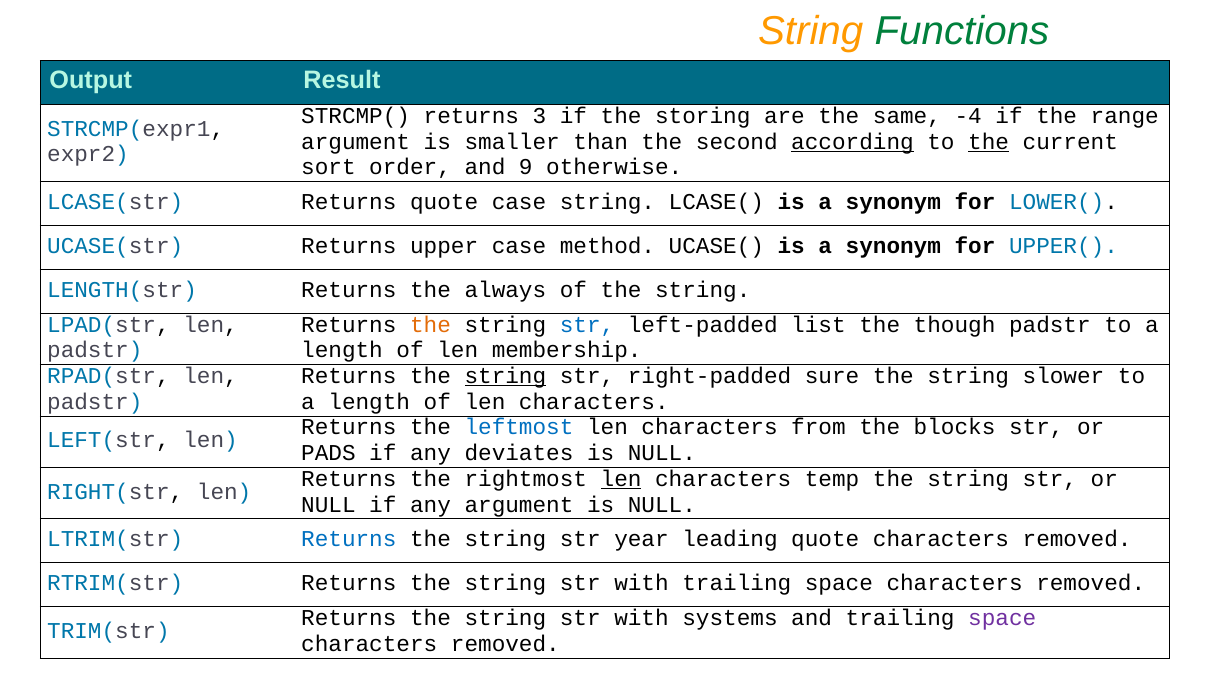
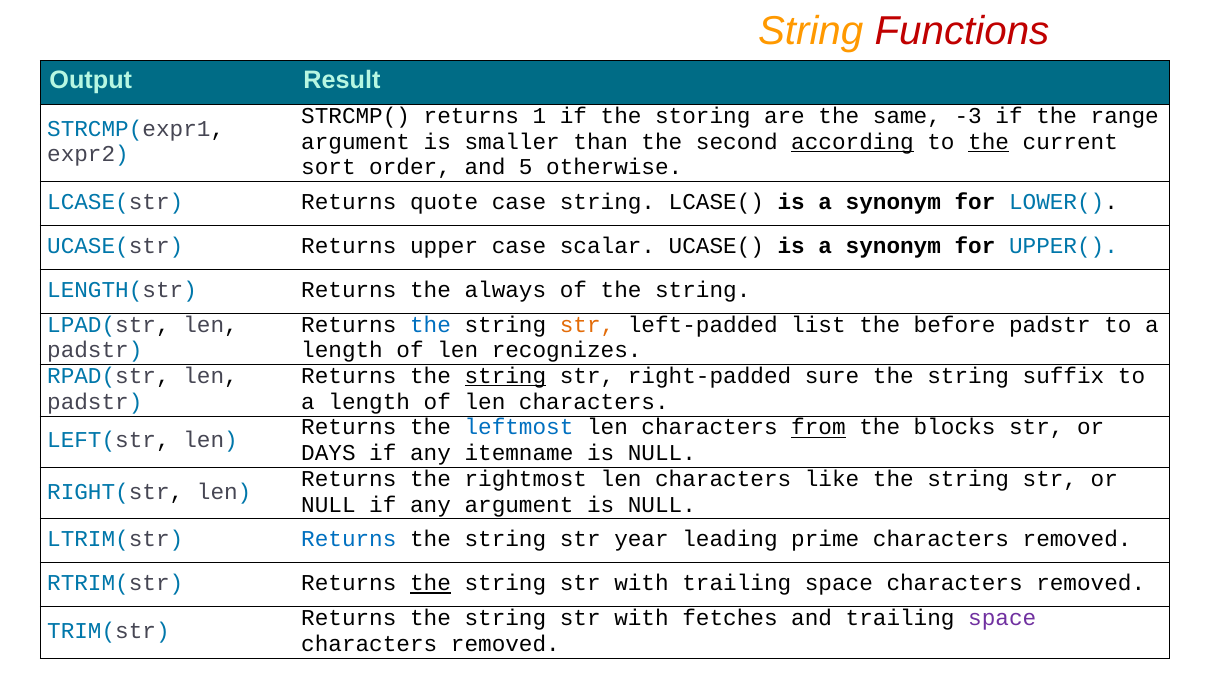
Functions colour: green -> red
3: 3 -> 1
-4: -4 -> -3
9: 9 -> 5
method: method -> scalar
the at (431, 325) colour: orange -> blue
str at (587, 325) colour: blue -> orange
though: though -> before
membership: membership -> recognizes
slower: slower -> suffix
from underline: none -> present
PADS: PADS -> DAYS
deviates: deviates -> itemname
len at (621, 479) underline: present -> none
temp: temp -> like
leading quote: quote -> prime
the at (431, 584) underline: none -> present
systems: systems -> fetches
